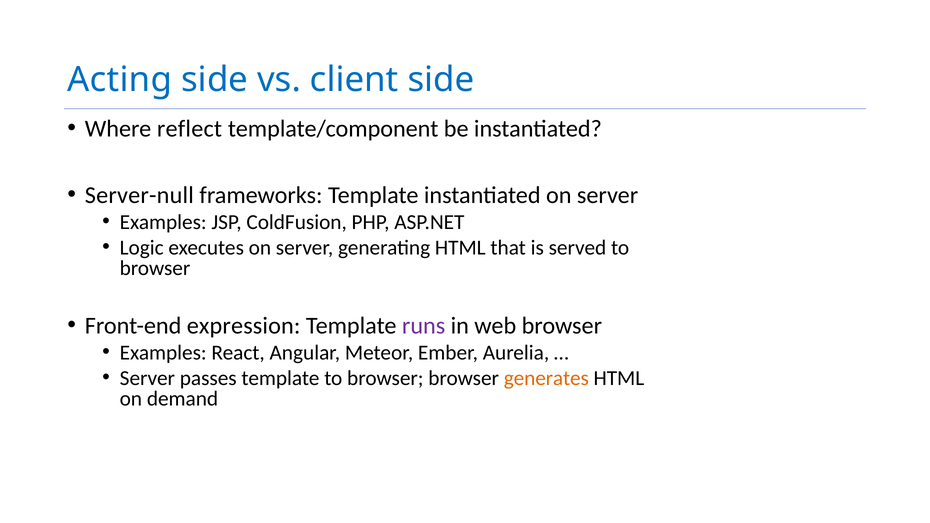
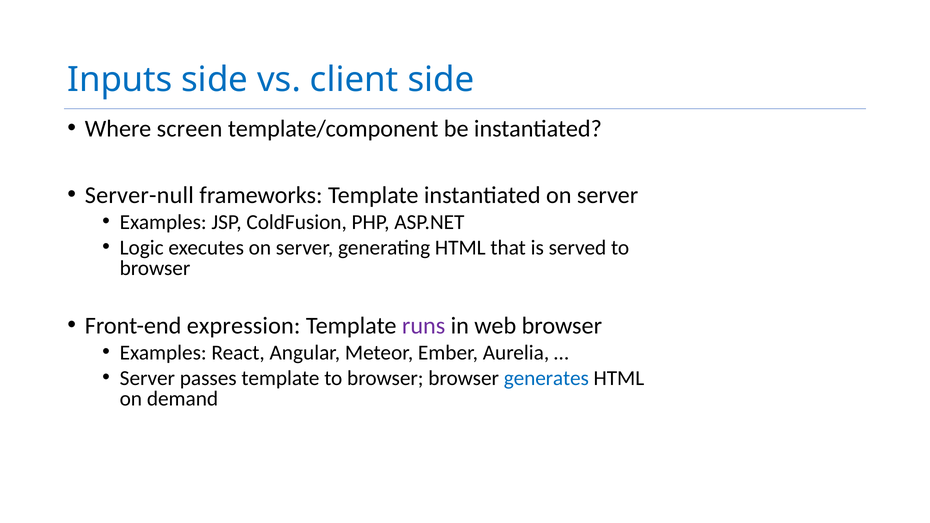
Acting: Acting -> Inputs
reflect: reflect -> screen
generates colour: orange -> blue
